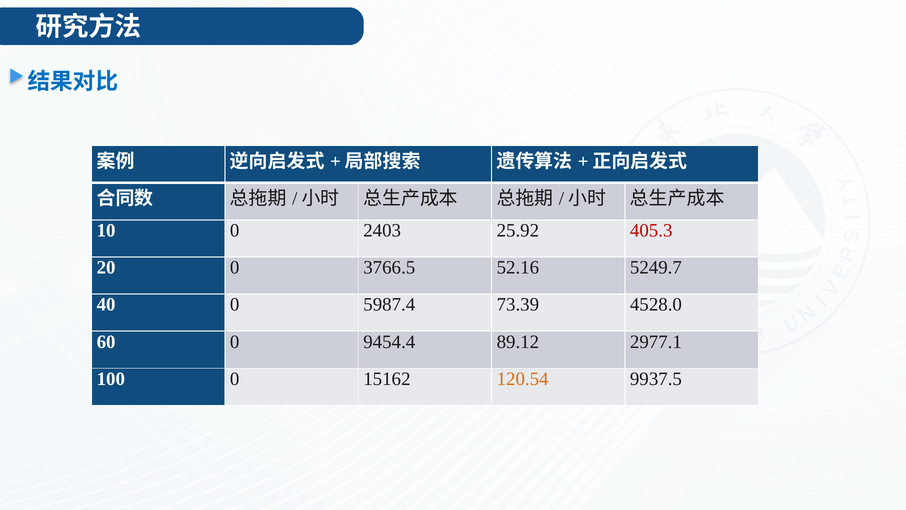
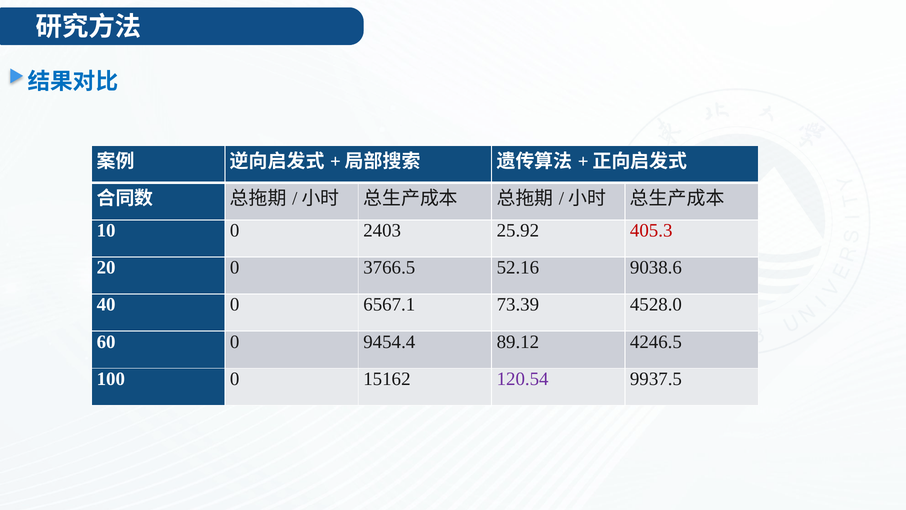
5249.7: 5249.7 -> 9038.6
5987.4: 5987.4 -> 6567.1
2977.1: 2977.1 -> 4246.5
120.54 colour: orange -> purple
